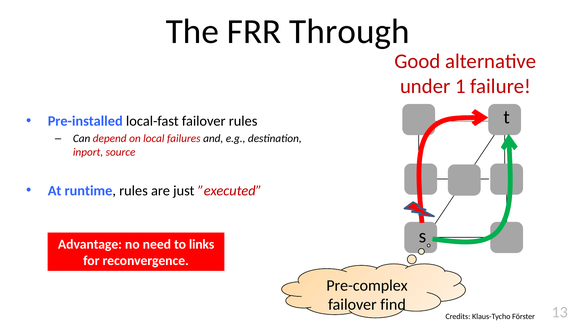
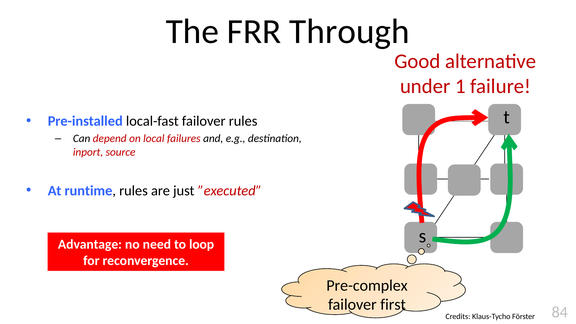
links: links -> loop
find: find -> first
13: 13 -> 84
